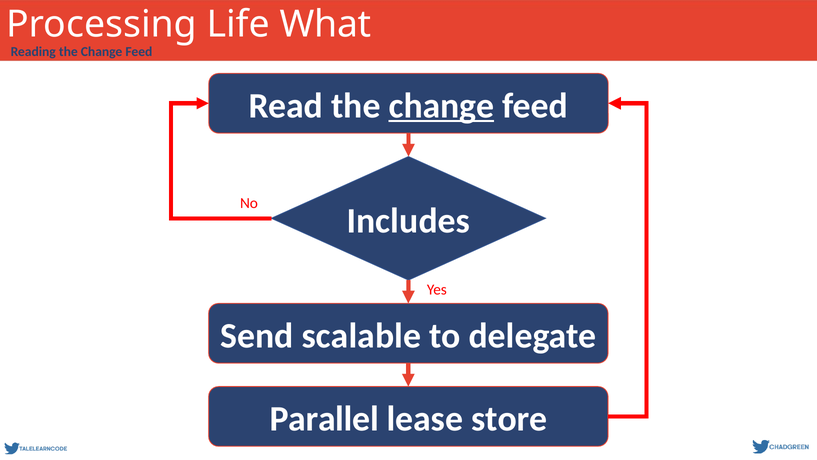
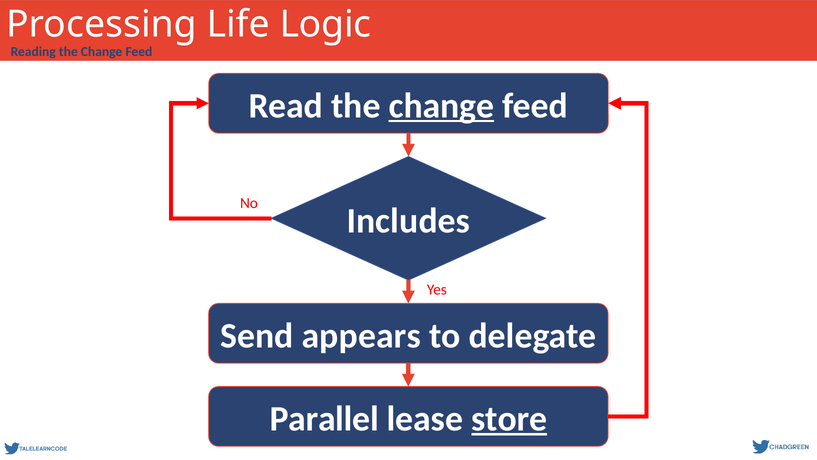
What: What -> Logic
scalable: scalable -> appears
store underline: none -> present
